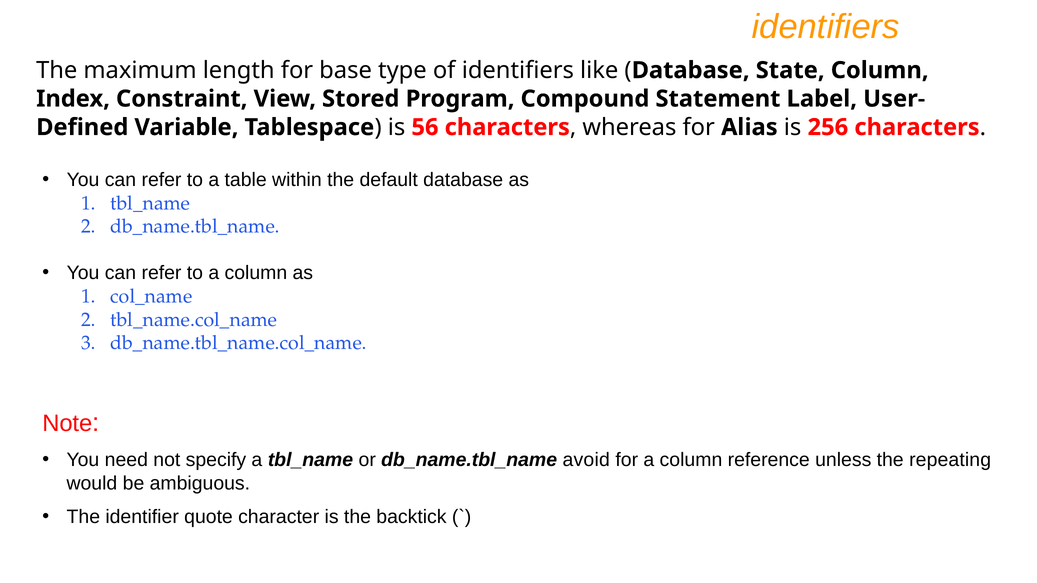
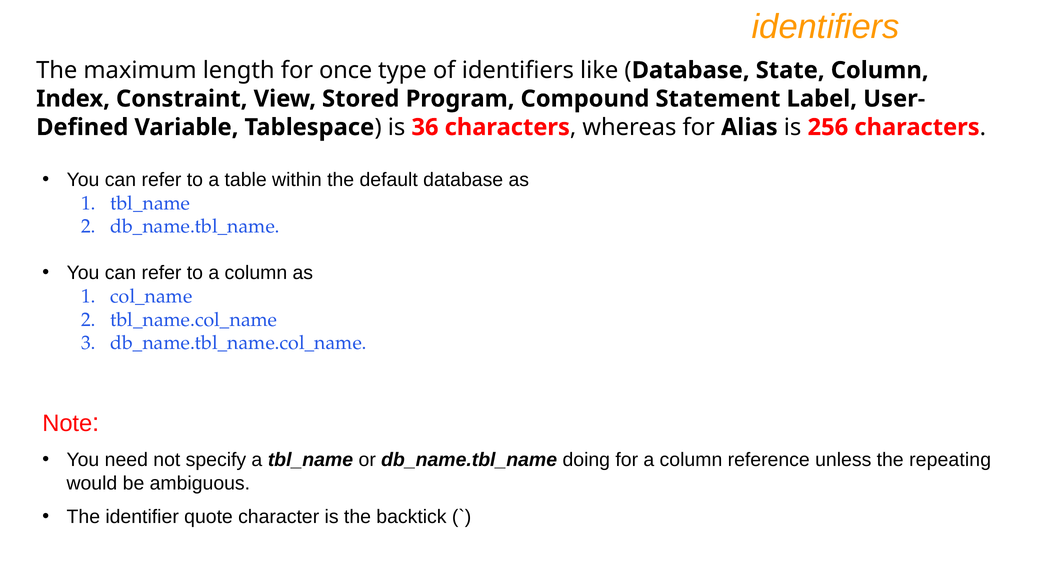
base: base -> once
56: 56 -> 36
avoid: avoid -> doing
